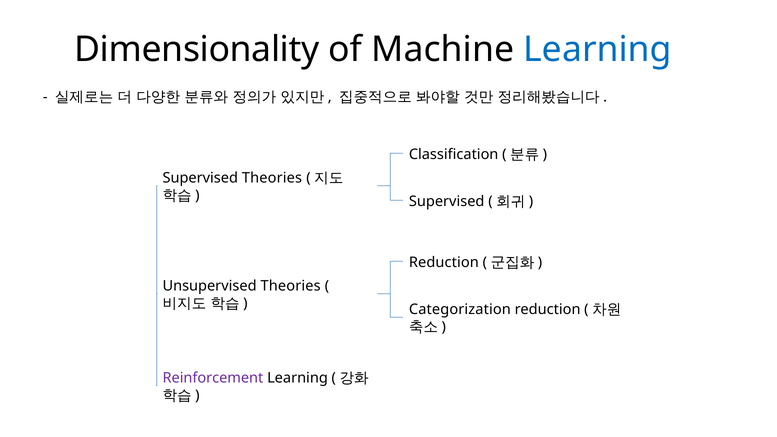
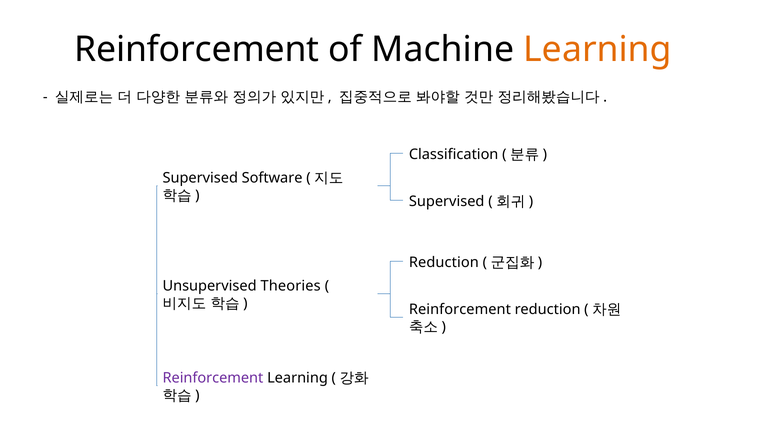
Dimensionality at (197, 49): Dimensionality -> Reinforcement
Learning at (598, 49) colour: blue -> orange
Supervised Theories: Theories -> Software
Categorization at (460, 309): Categorization -> Reinforcement
